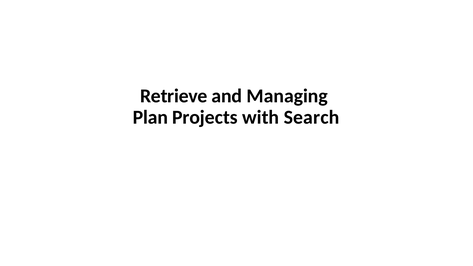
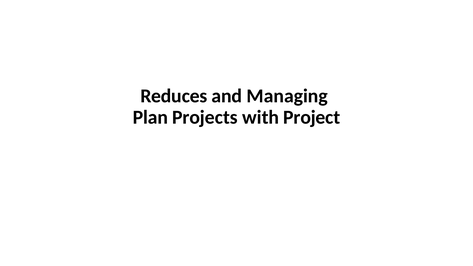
Retrieve: Retrieve -> Reduces
Search: Search -> Project
